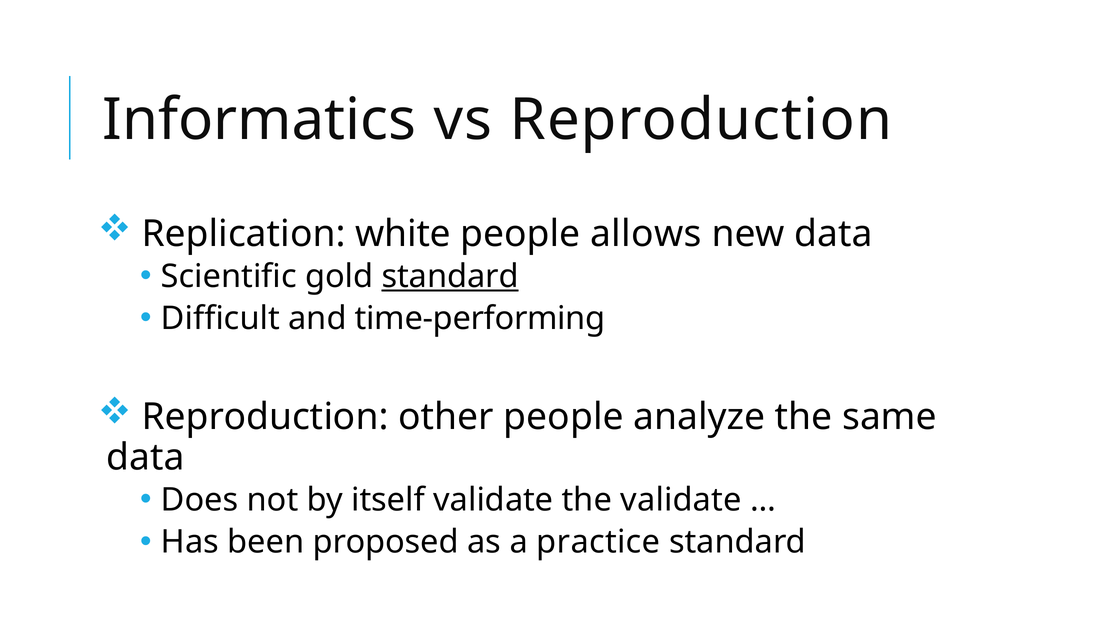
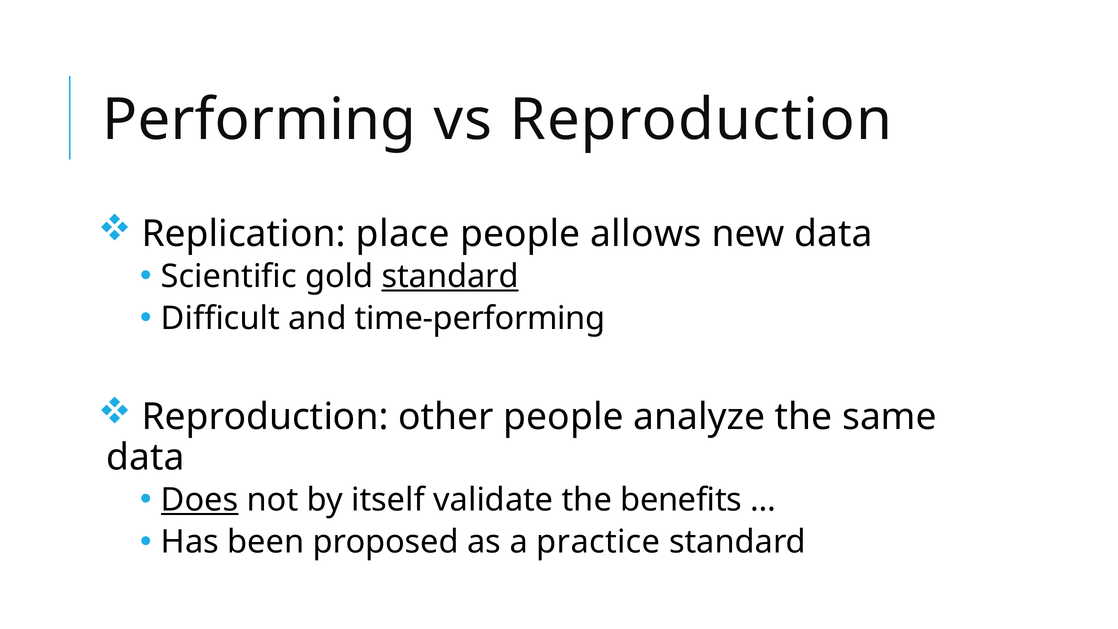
Informatics: Informatics -> Performing
white: white -> place
Does underline: none -> present
the validate: validate -> benefits
